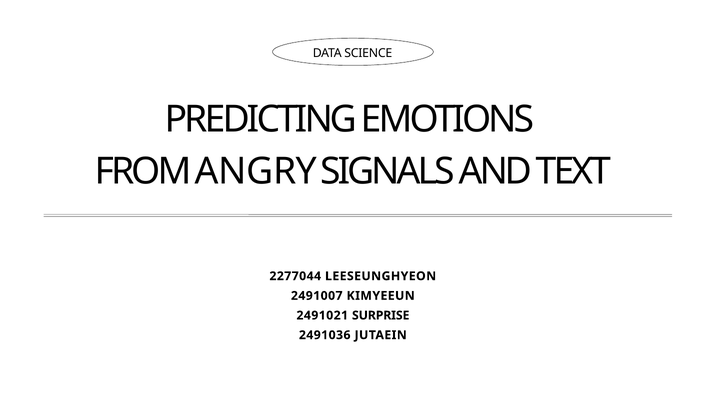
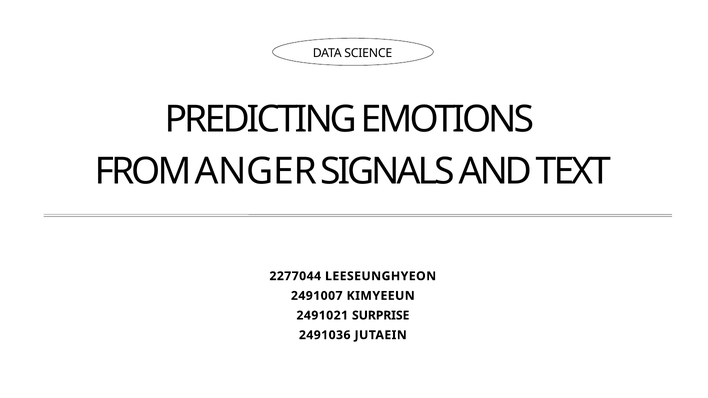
ANGRY: ANGRY -> ANGER
